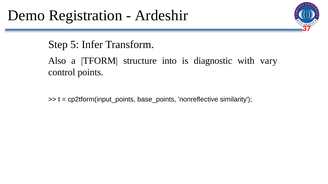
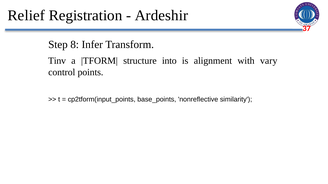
Demo: Demo -> Relief
5: 5 -> 8
Also: Also -> Tinv
diagnostic: diagnostic -> alignment
